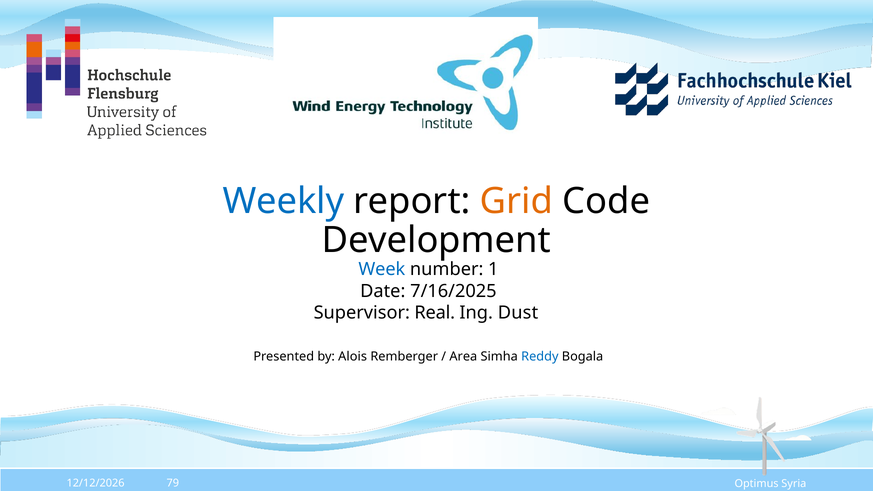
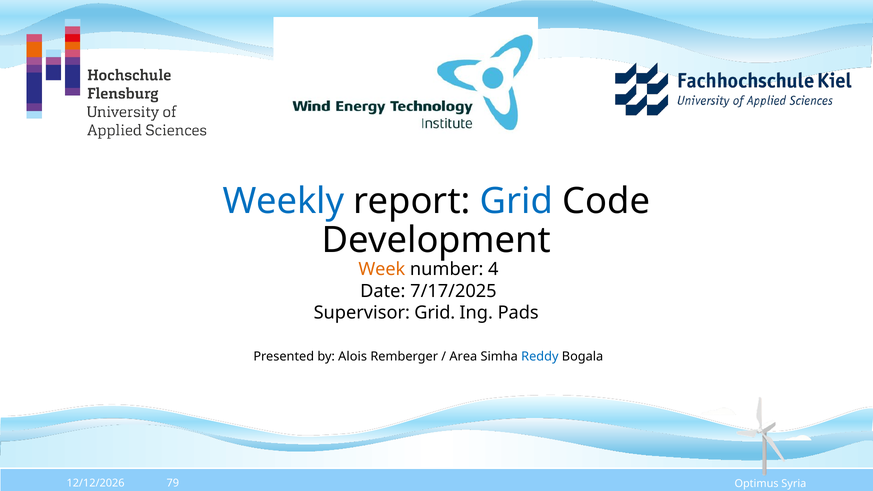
Grid at (516, 201) colour: orange -> blue
Week colour: blue -> orange
1: 1 -> 4
7/16/2025: 7/16/2025 -> 7/17/2025
Supervisor Real: Real -> Grid
Dust: Dust -> Pads
